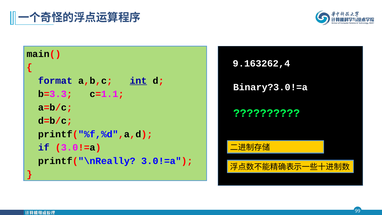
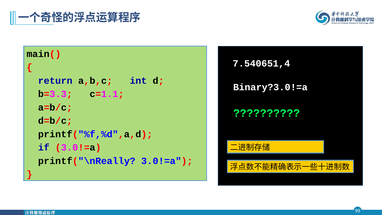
9.163262,4: 9.163262,4 -> 7.540651,4
format: format -> return
int underline: present -> none
